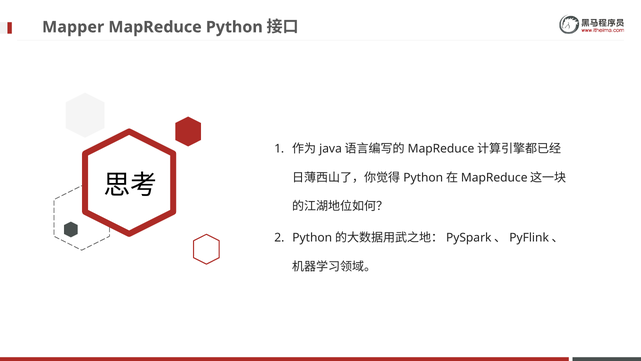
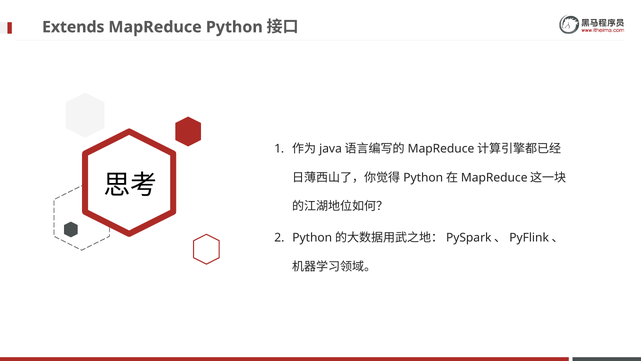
Mapper: Mapper -> Extends
